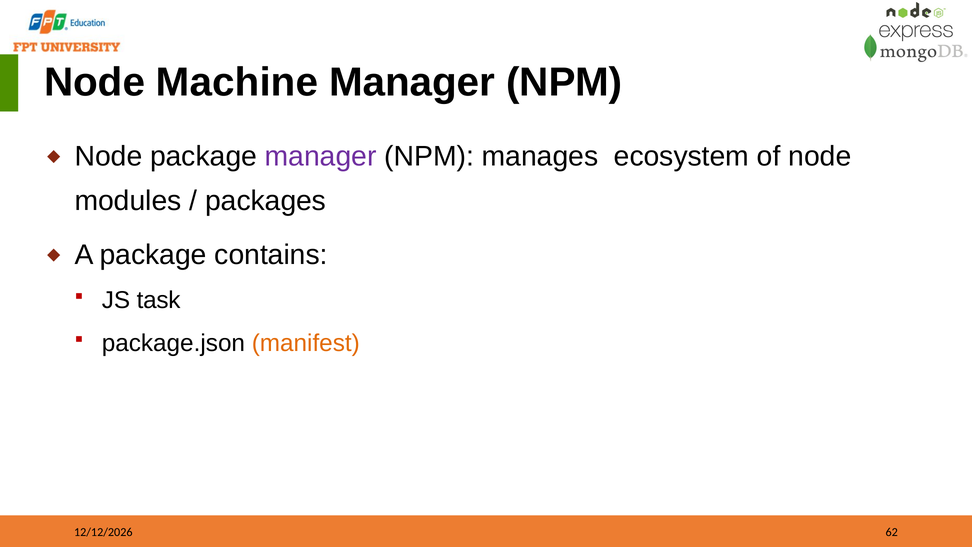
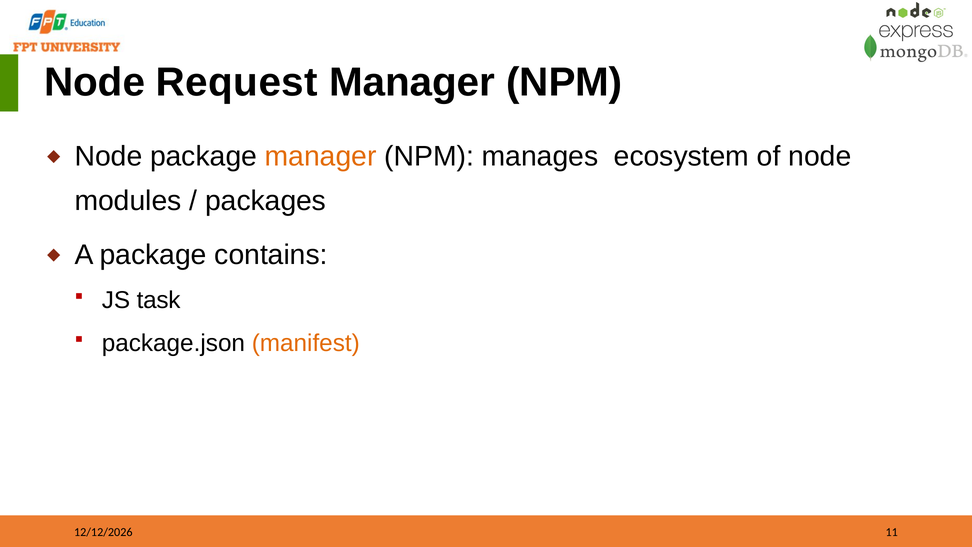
Machine: Machine -> Request
manager at (321, 156) colour: purple -> orange
62: 62 -> 11
